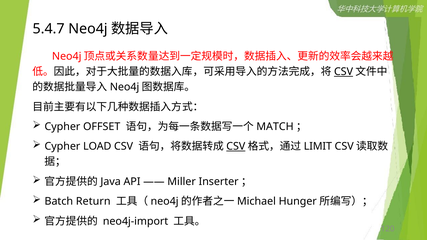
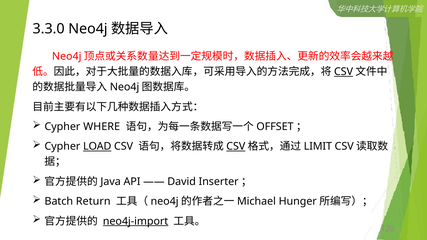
5.4.7: 5.4.7 -> 3.3.0
OFFSET: OFFSET -> WHERE
MATCH: MATCH -> OFFSET
LOAD underline: none -> present
Miller: Miller -> David
neo4j-import underline: none -> present
